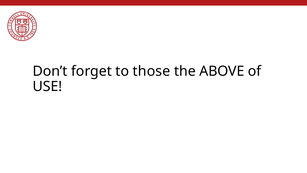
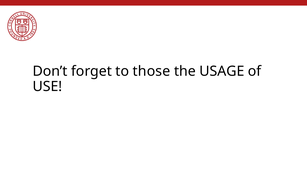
ABOVE: ABOVE -> USAGE
